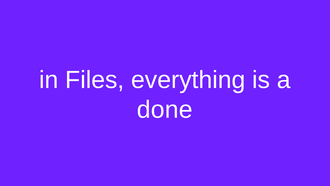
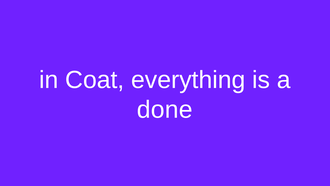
Files: Files -> Coat
